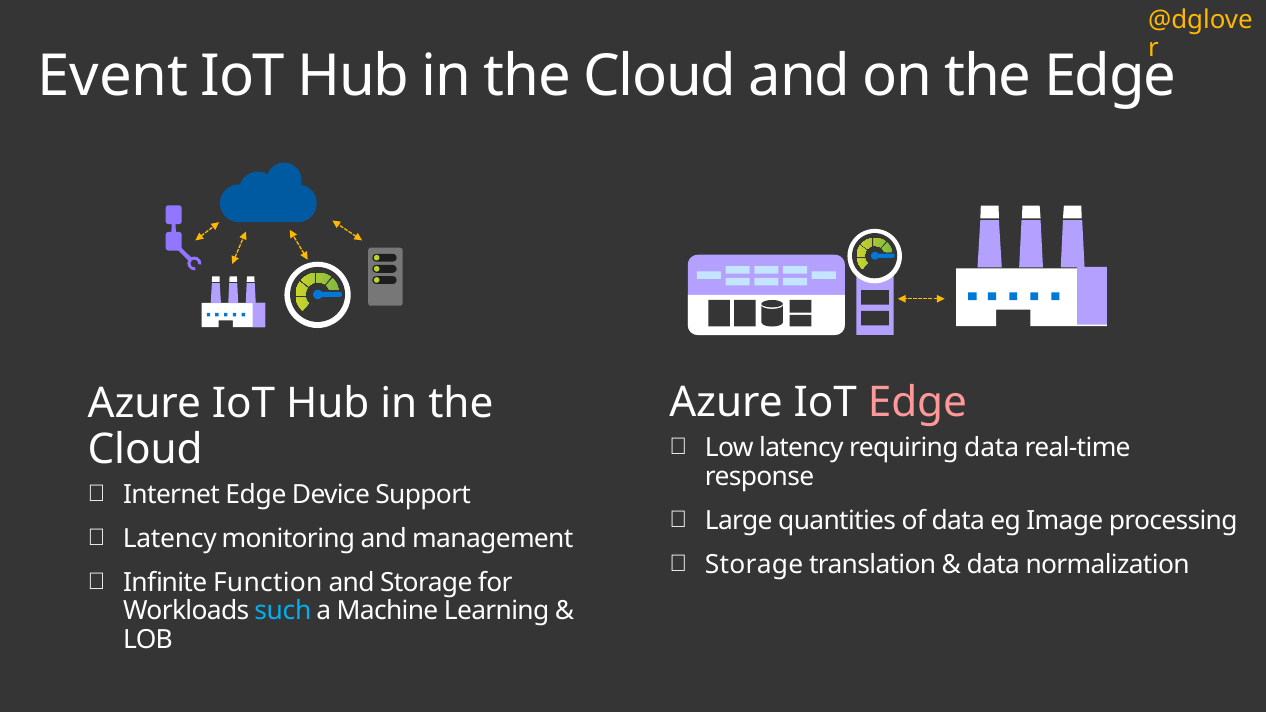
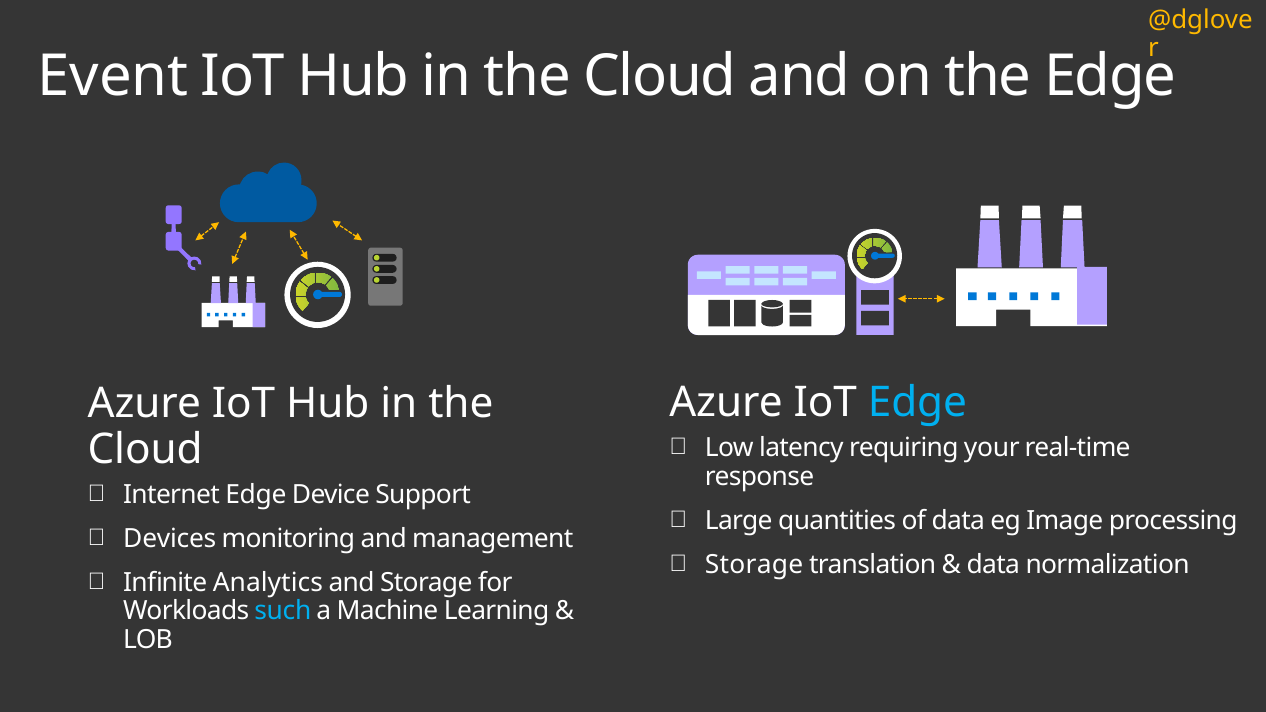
Edge at (917, 403) colour: pink -> light blue
requiring data: data -> your
Latency at (170, 539): Latency -> Devices
Function: Function -> Analytics
